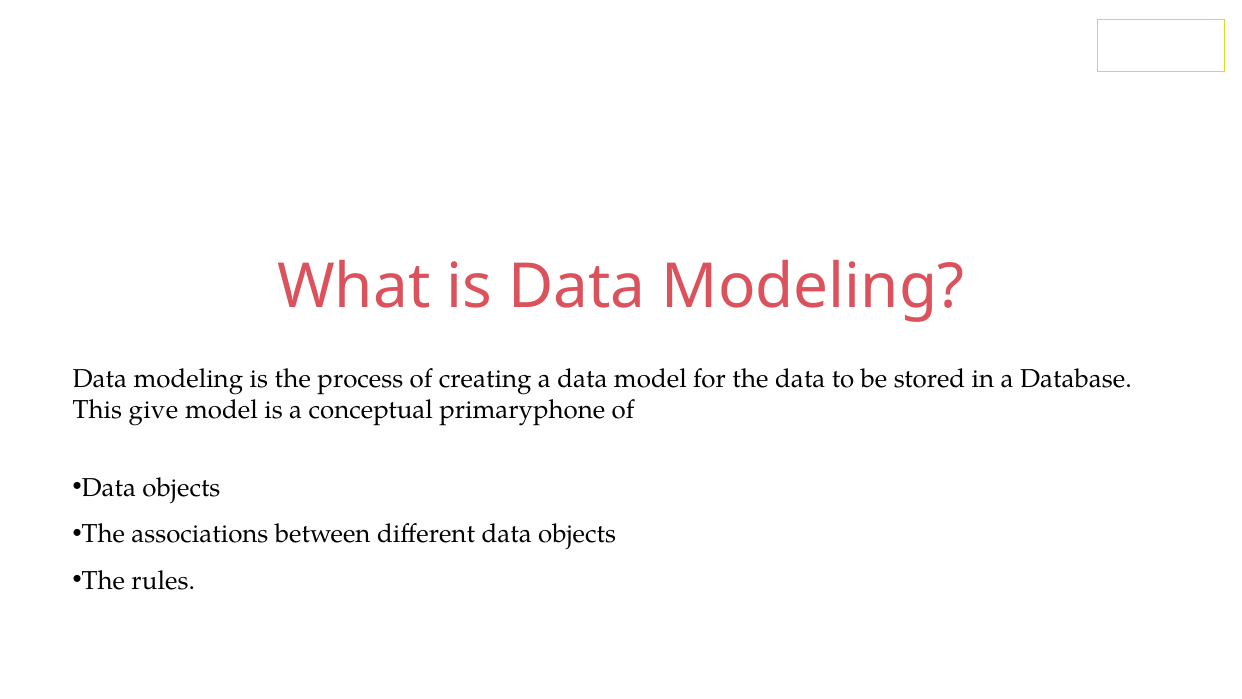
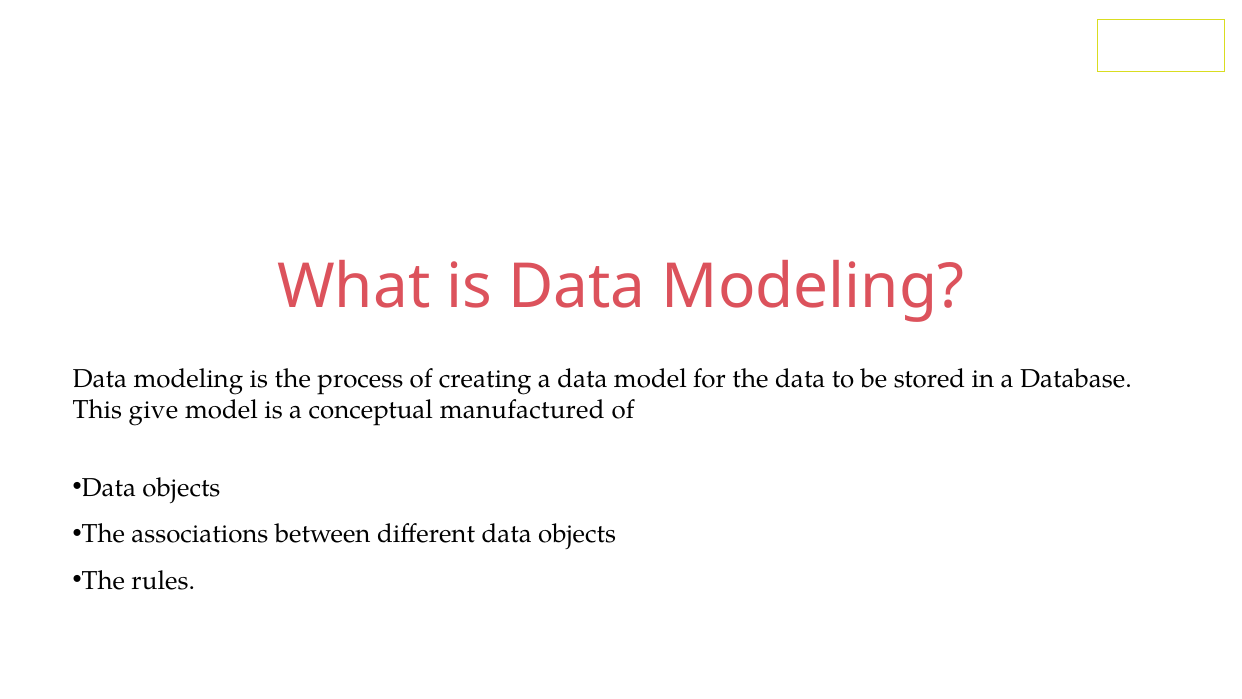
primaryphone: primaryphone -> manufactured
